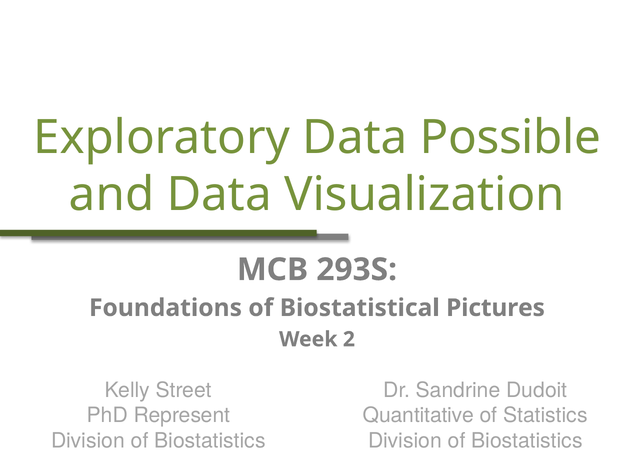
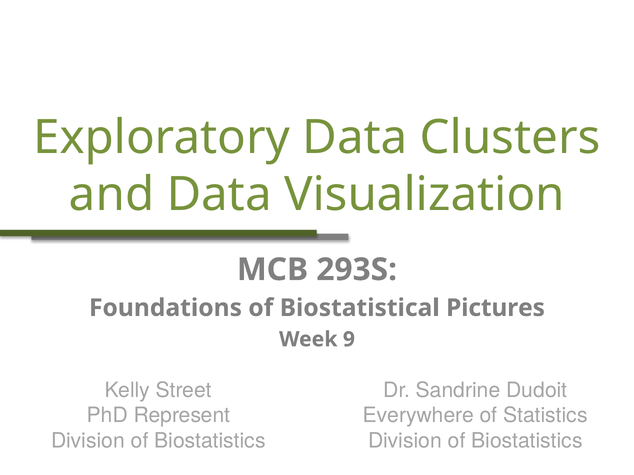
Possible: Possible -> Clusters
2: 2 -> 9
Quantitative: Quantitative -> Everywhere
